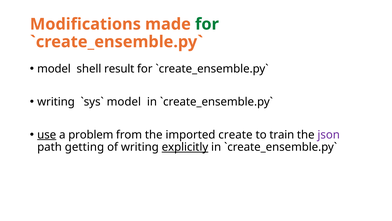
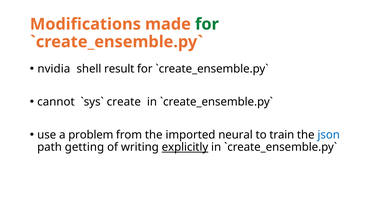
model at (54, 69): model -> nvidia
writing at (56, 102): writing -> cannot
model at (124, 102): model -> create
use underline: present -> none
create: create -> neural
json colour: purple -> blue
